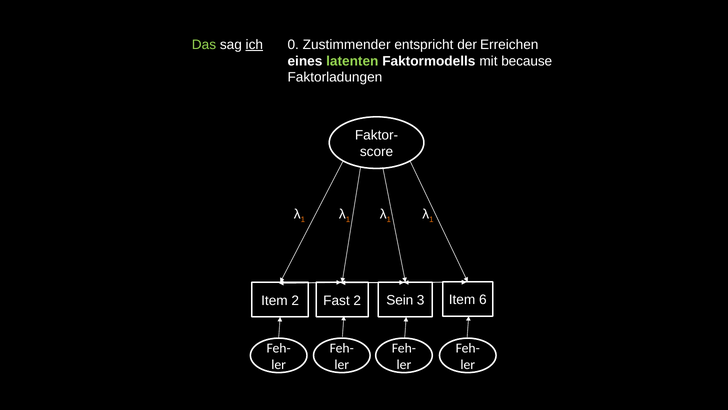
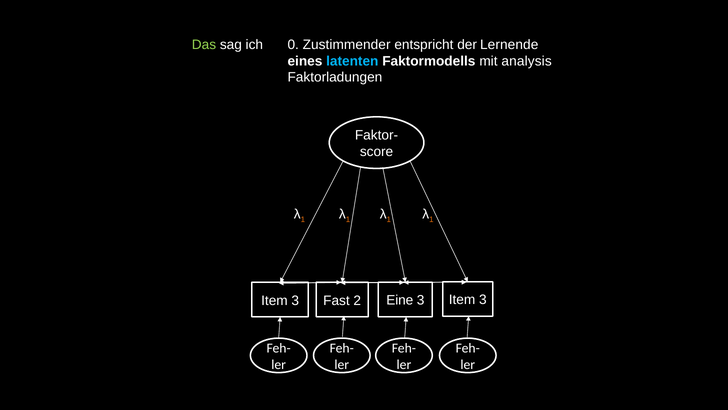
ich underline: present -> none
Erreichen: Erreichen -> Lernende
latenten colour: light green -> light blue
because: because -> analysis
Sein: Sein -> Eine
6 at (483, 300): 6 -> 3
2 at (295, 300): 2 -> 3
